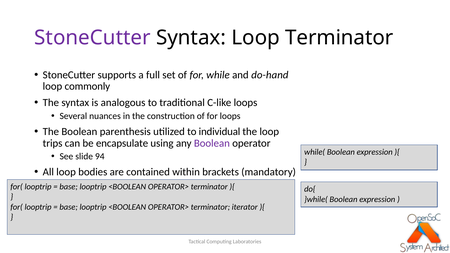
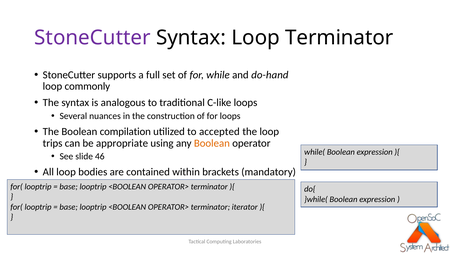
parenthesis: parenthesis -> compilation
individual: individual -> accepted
encapsulate: encapsulate -> appropriate
Boolean at (212, 143) colour: purple -> orange
94: 94 -> 46
